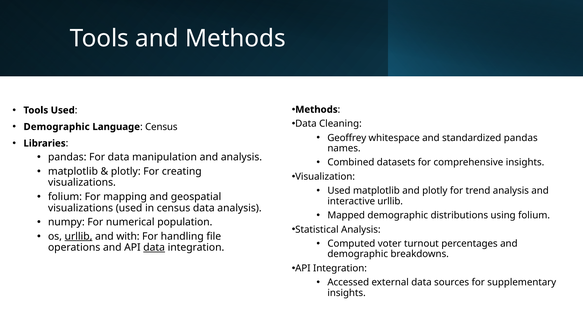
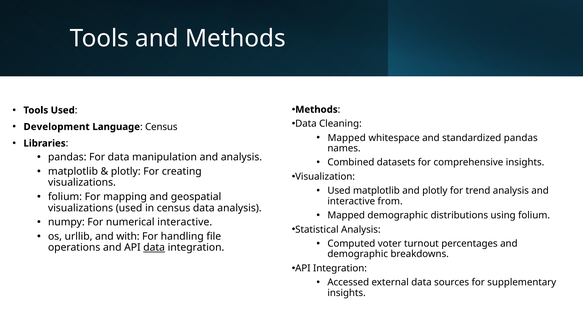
Demographic at (57, 127): Demographic -> Development
Geoffrey at (347, 138): Geoffrey -> Mapped
interactive urllib: urllib -> from
numerical population: population -> interactive
urllib at (79, 236) underline: present -> none
